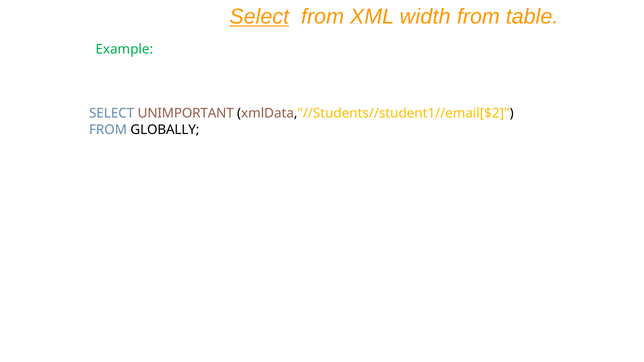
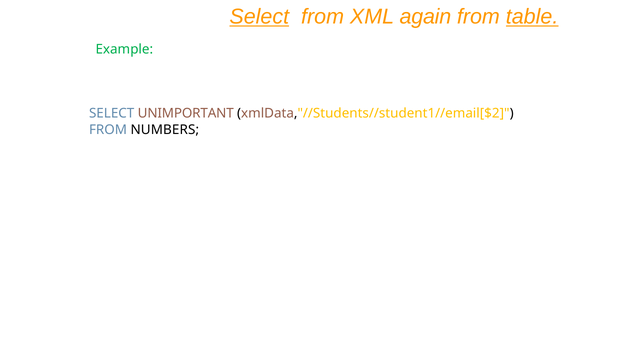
width: width -> again
table underline: none -> present
GLOBALLY: GLOBALLY -> NUMBERS
